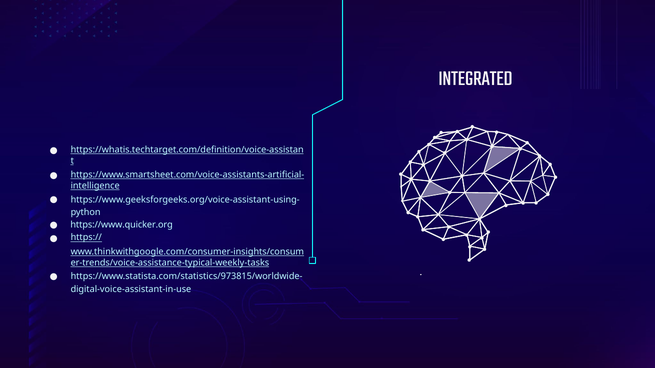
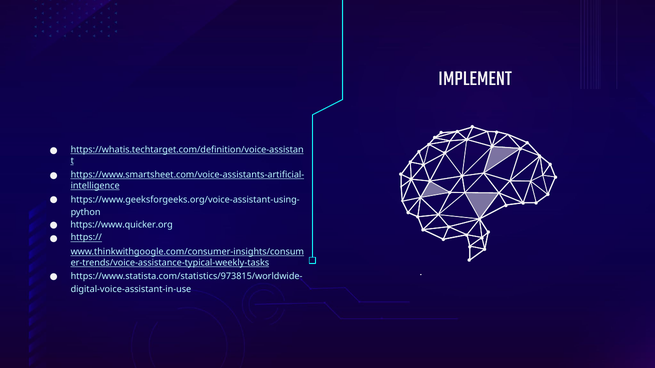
INTEGRATED: INTEGRATED -> IMPLEMENT
